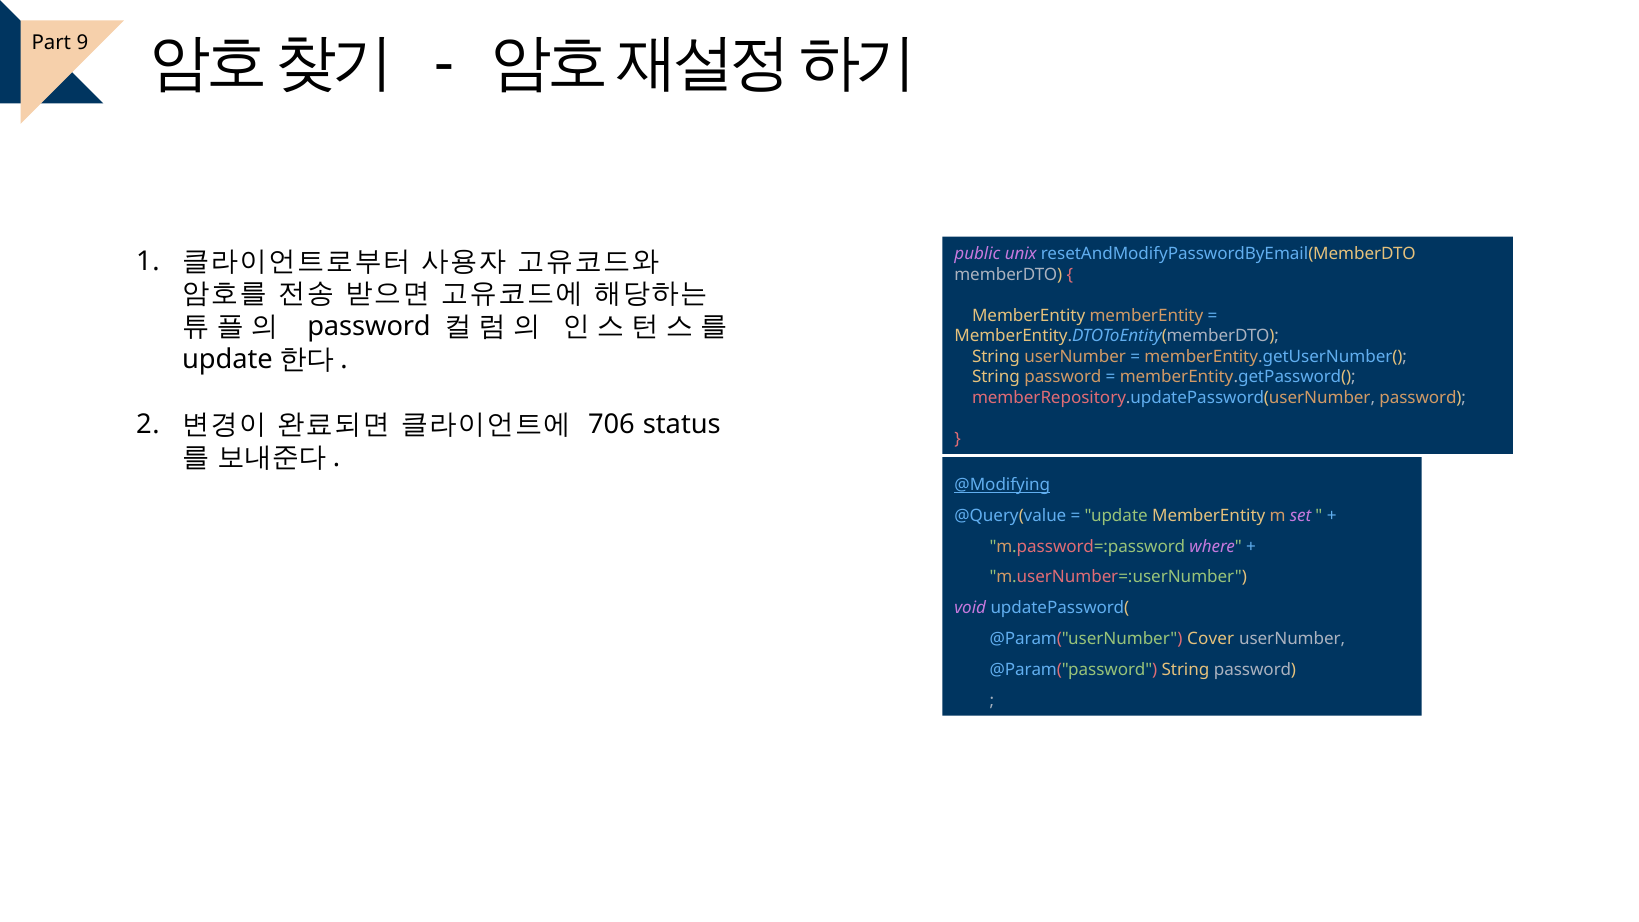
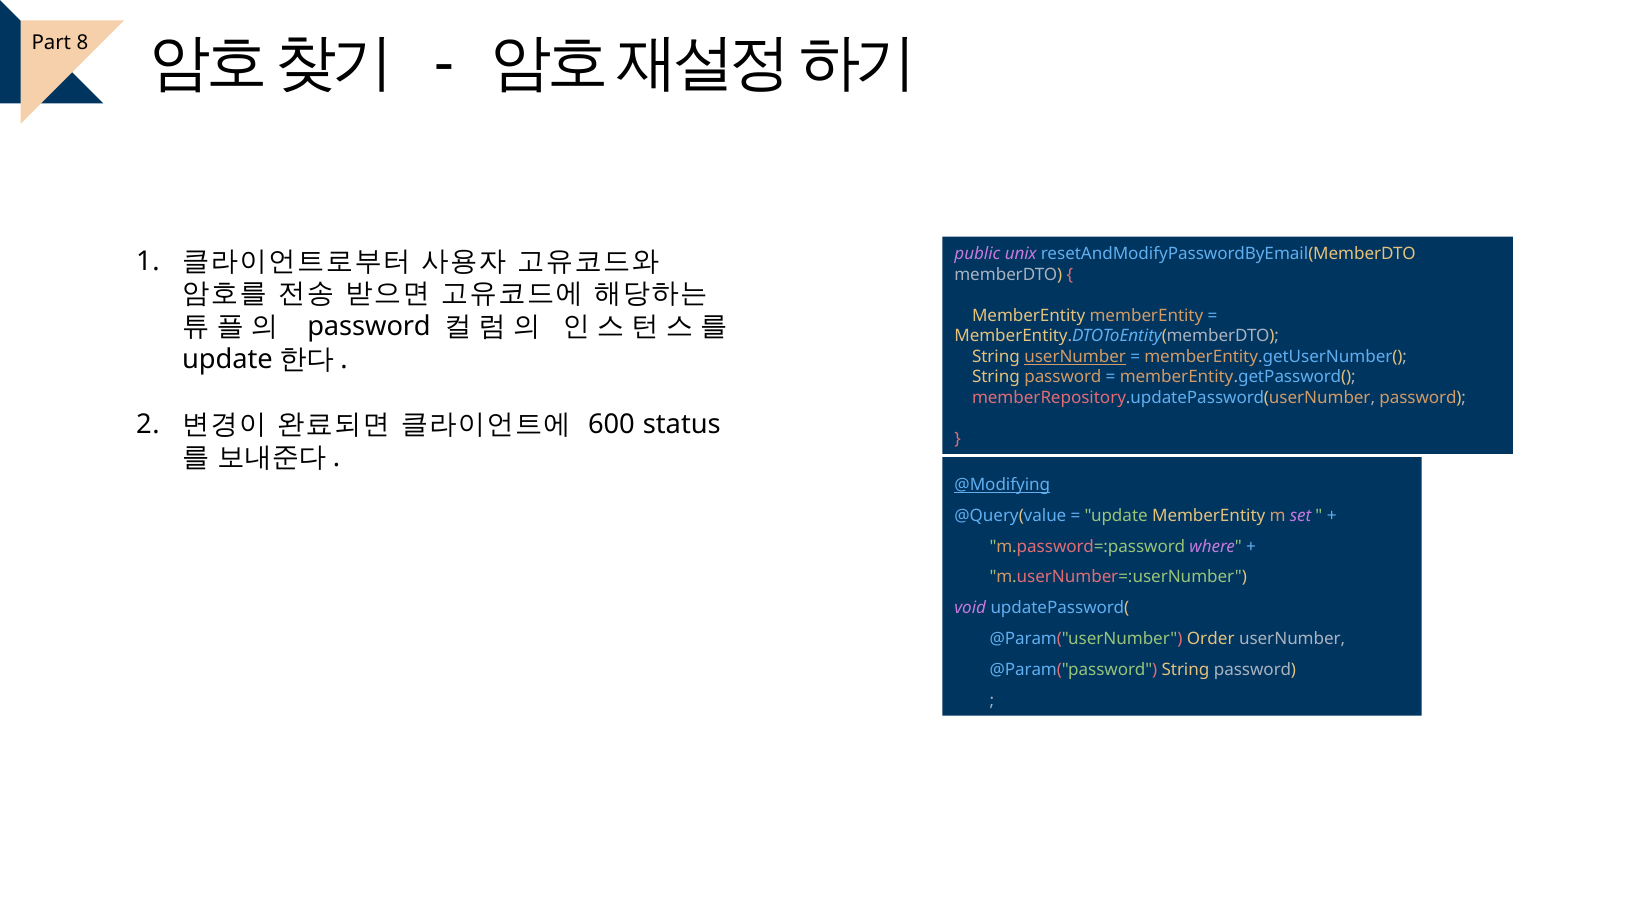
9: 9 -> 8
userNumber at (1075, 357) underline: none -> present
706: 706 -> 600
Cover: Cover -> Order
